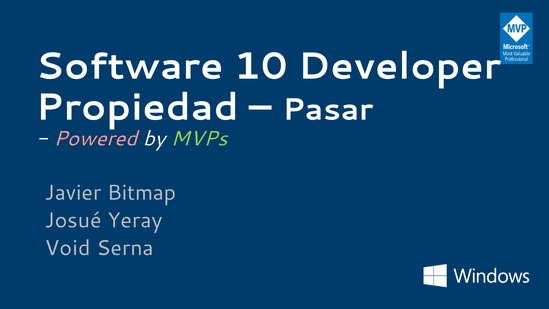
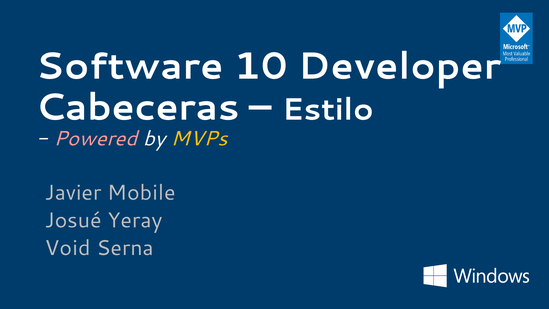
Propiedad: Propiedad -> Cabeceras
Pasar: Pasar -> Estilo
MVPs colour: light green -> yellow
Bitmap: Bitmap -> Mobile
